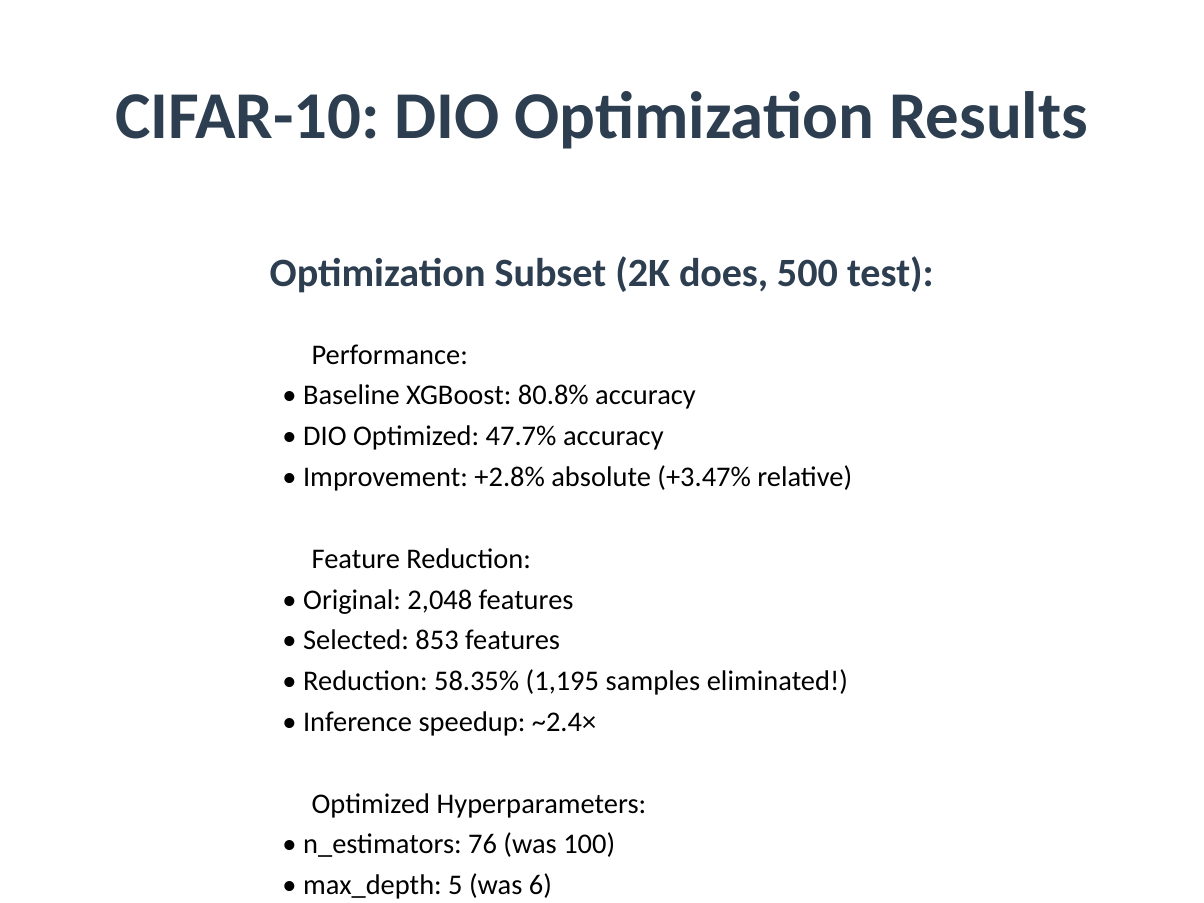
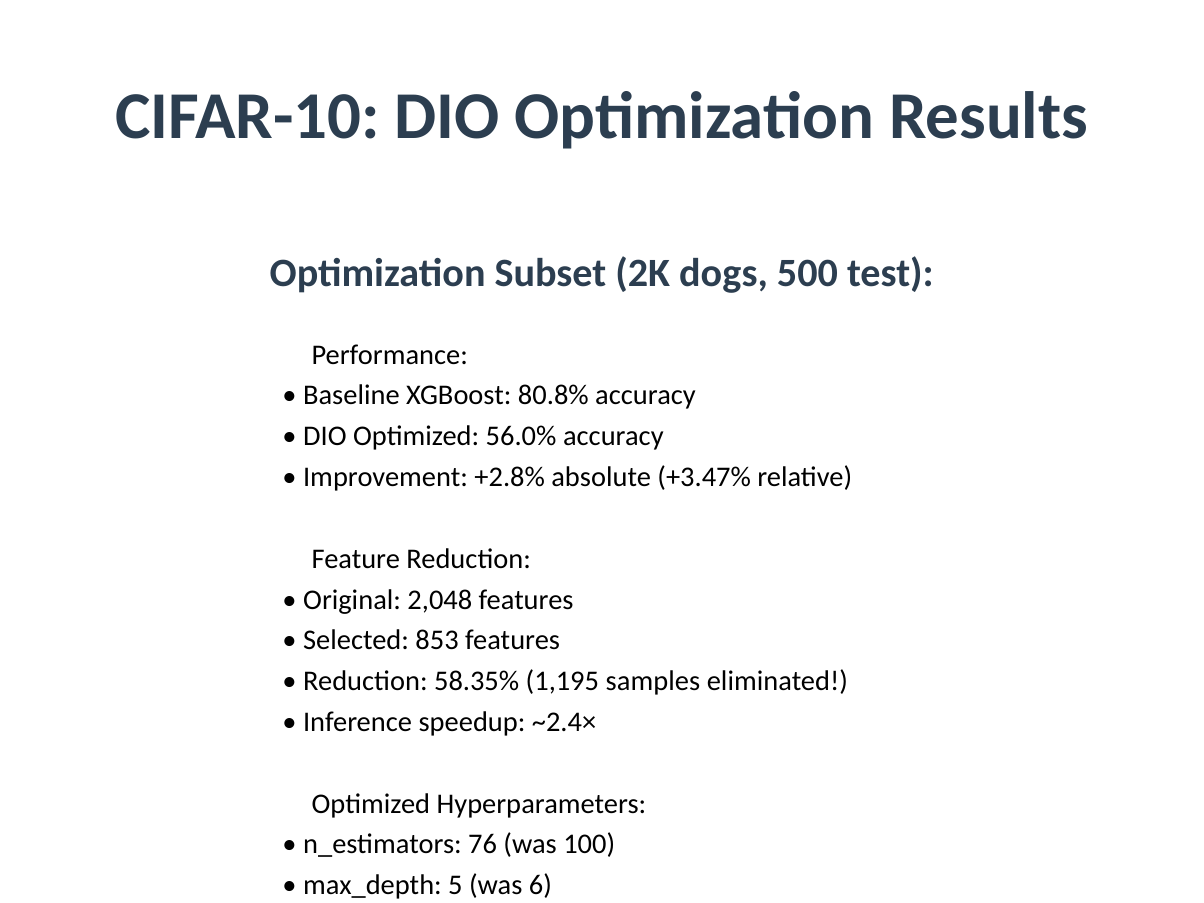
does: does -> dogs
47.7%: 47.7% -> 56.0%
